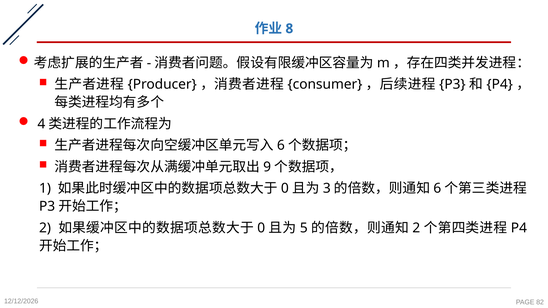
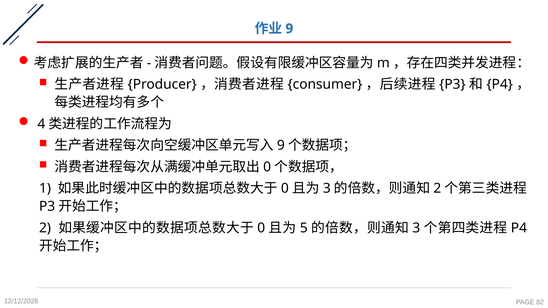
8 at (289, 29): 8 -> 9
6 at (281, 146): 6 -> 9
9 at (267, 167): 9 -> 0
6 at (437, 189): 6 -> 2
2 at (416, 228): 2 -> 3
